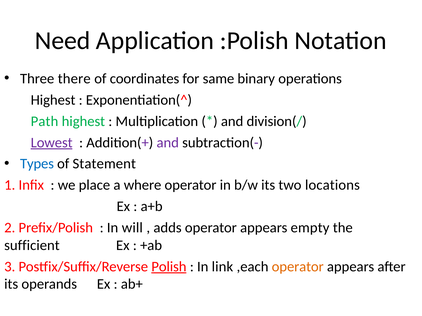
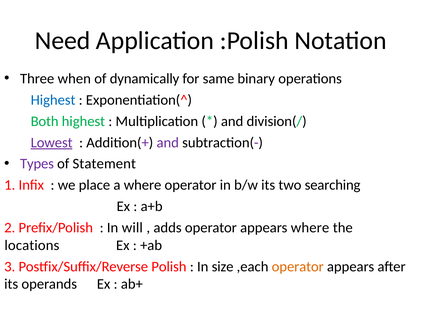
there: there -> when
coordinates: coordinates -> dynamically
Highest at (53, 100) colour: black -> blue
Path: Path -> Both
Types colour: blue -> purple
locations: locations -> searching
appears empty: empty -> where
sufficient: sufficient -> locations
Polish underline: present -> none
link: link -> size
